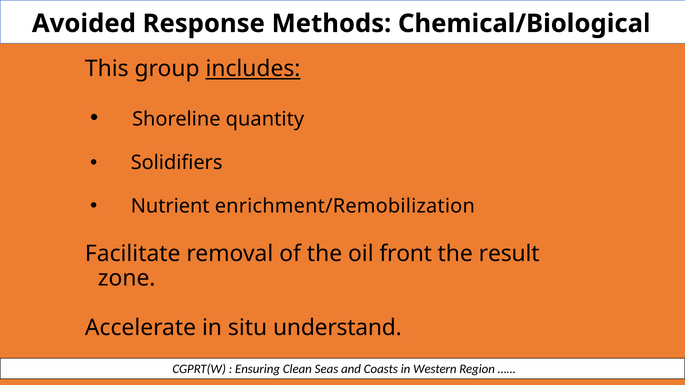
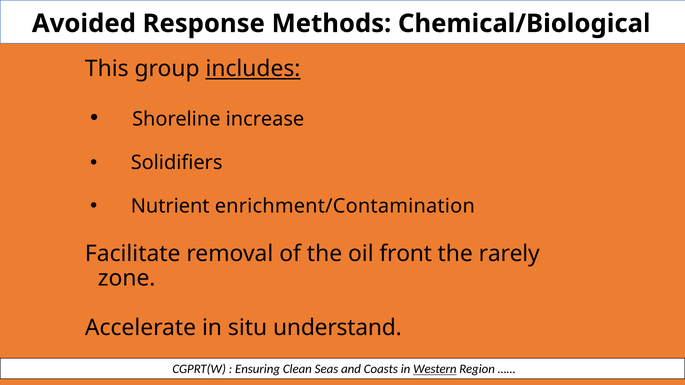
quantity: quantity -> increase
enrichment/Remobilization: enrichment/Remobilization -> enrichment/Contamination
result: result -> rarely
Western underline: none -> present
